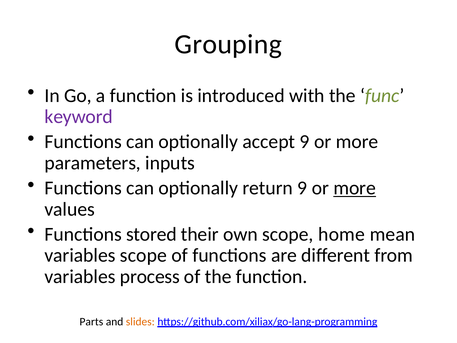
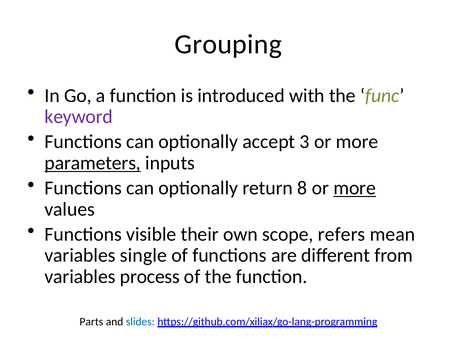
accept 9: 9 -> 3
parameters underline: none -> present
return 9: 9 -> 8
stored: stored -> visible
home: home -> refers
variables scope: scope -> single
slides colour: orange -> blue
